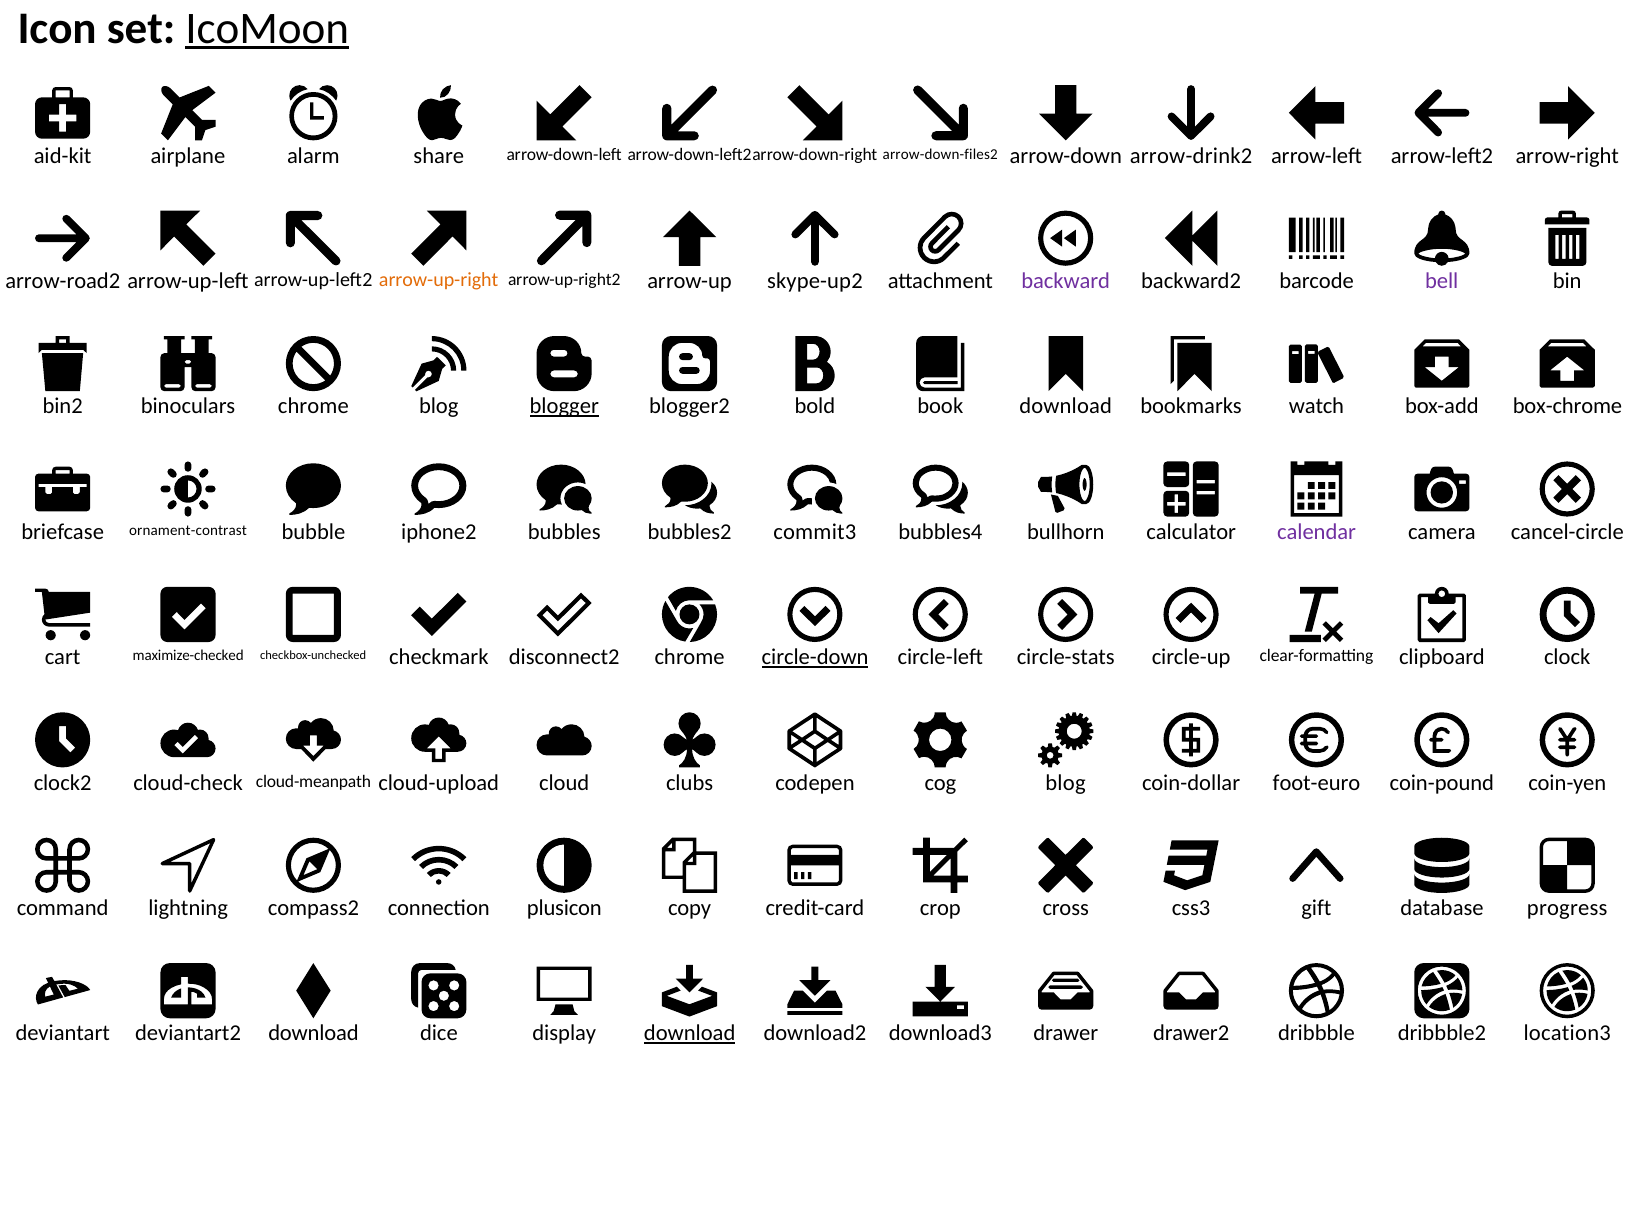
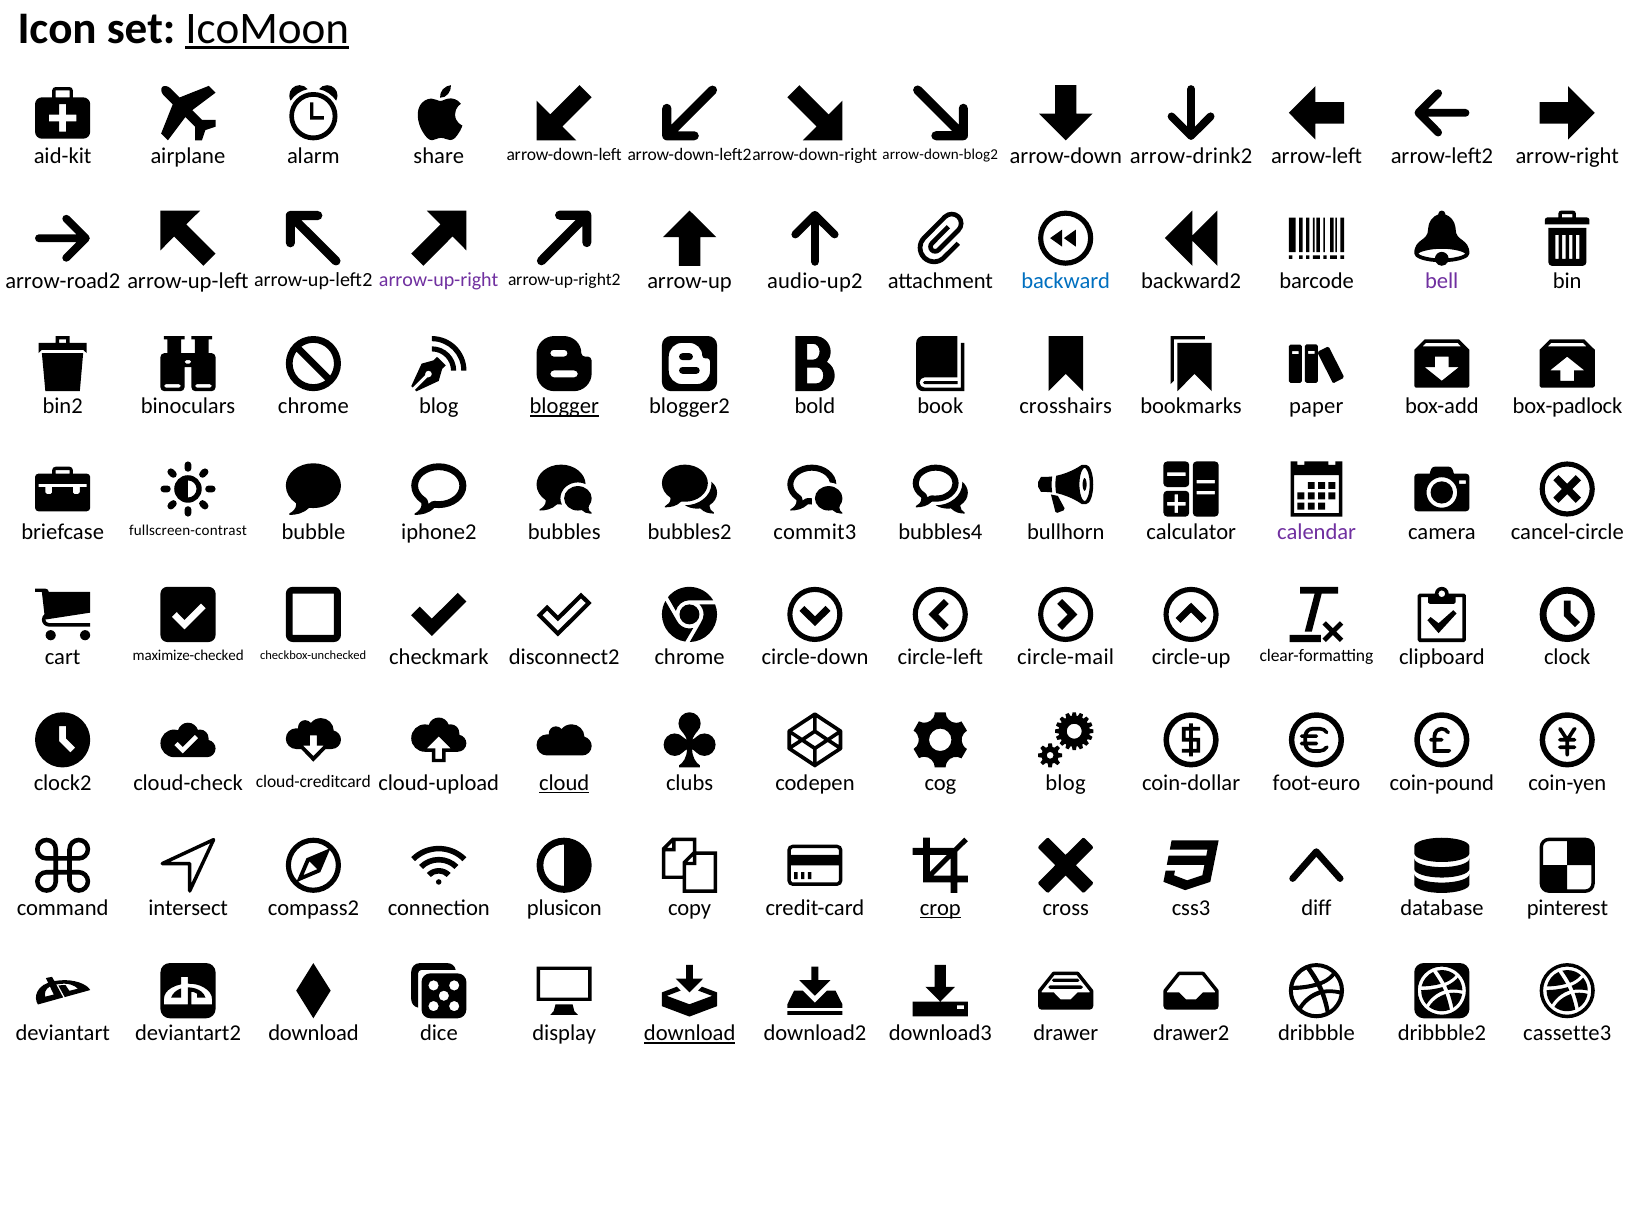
arrow-down-files2: arrow-down-files2 -> arrow-down-blog2
arrow-up-right colour: orange -> purple
skype-up2: skype-up2 -> audio-up2
backward colour: purple -> blue
book download: download -> crosshairs
watch: watch -> paper
box-chrome: box-chrome -> box-padlock
ornament-contrast: ornament-contrast -> fullscreen-contrast
circle-down underline: present -> none
circle-stats: circle-stats -> circle-mail
cloud-meanpath: cloud-meanpath -> cloud-creditcard
cloud underline: none -> present
lightning: lightning -> intersect
crop underline: none -> present
gift: gift -> diff
progress: progress -> pinterest
location3: location3 -> cassette3
